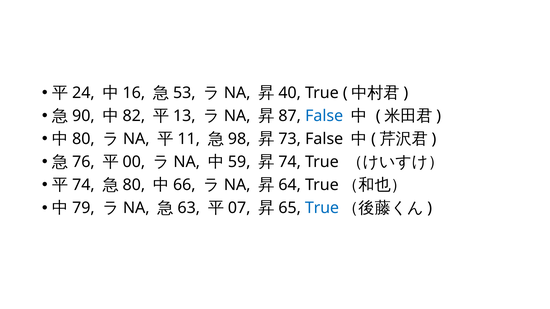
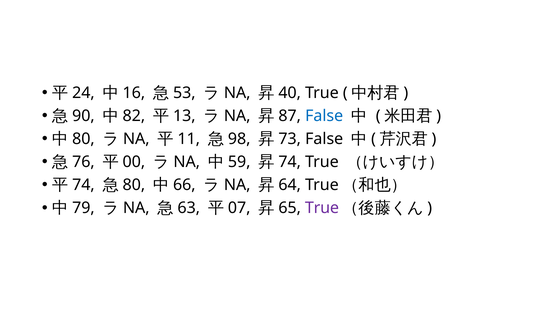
True at (322, 208) colour: blue -> purple
